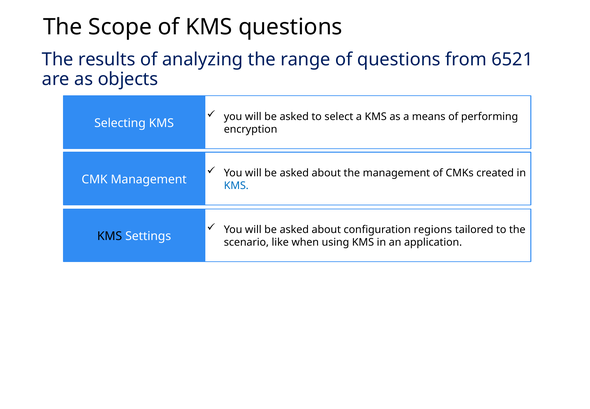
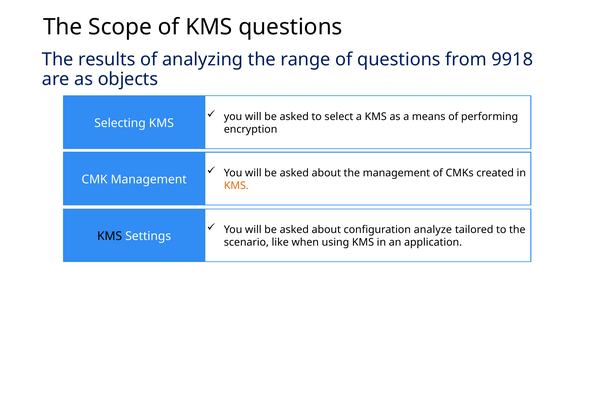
6521: 6521 -> 9918
KMS at (236, 185) colour: blue -> orange
regions: regions -> analyze
